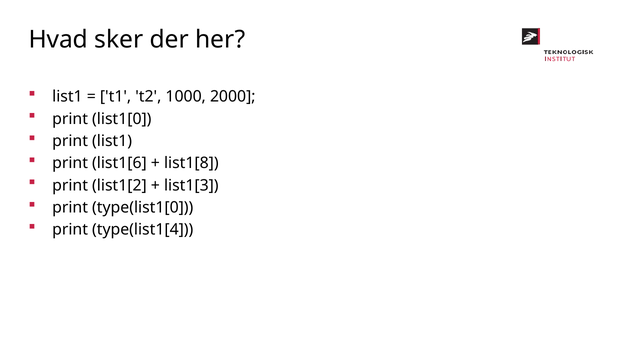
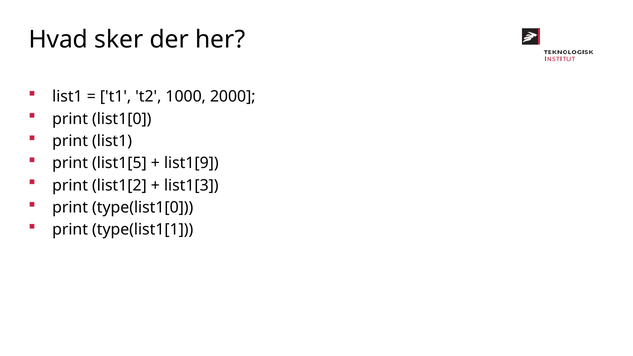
list1[6: list1[6 -> list1[5
list1[8: list1[8 -> list1[9
type(list1[4: type(list1[4 -> type(list1[1
